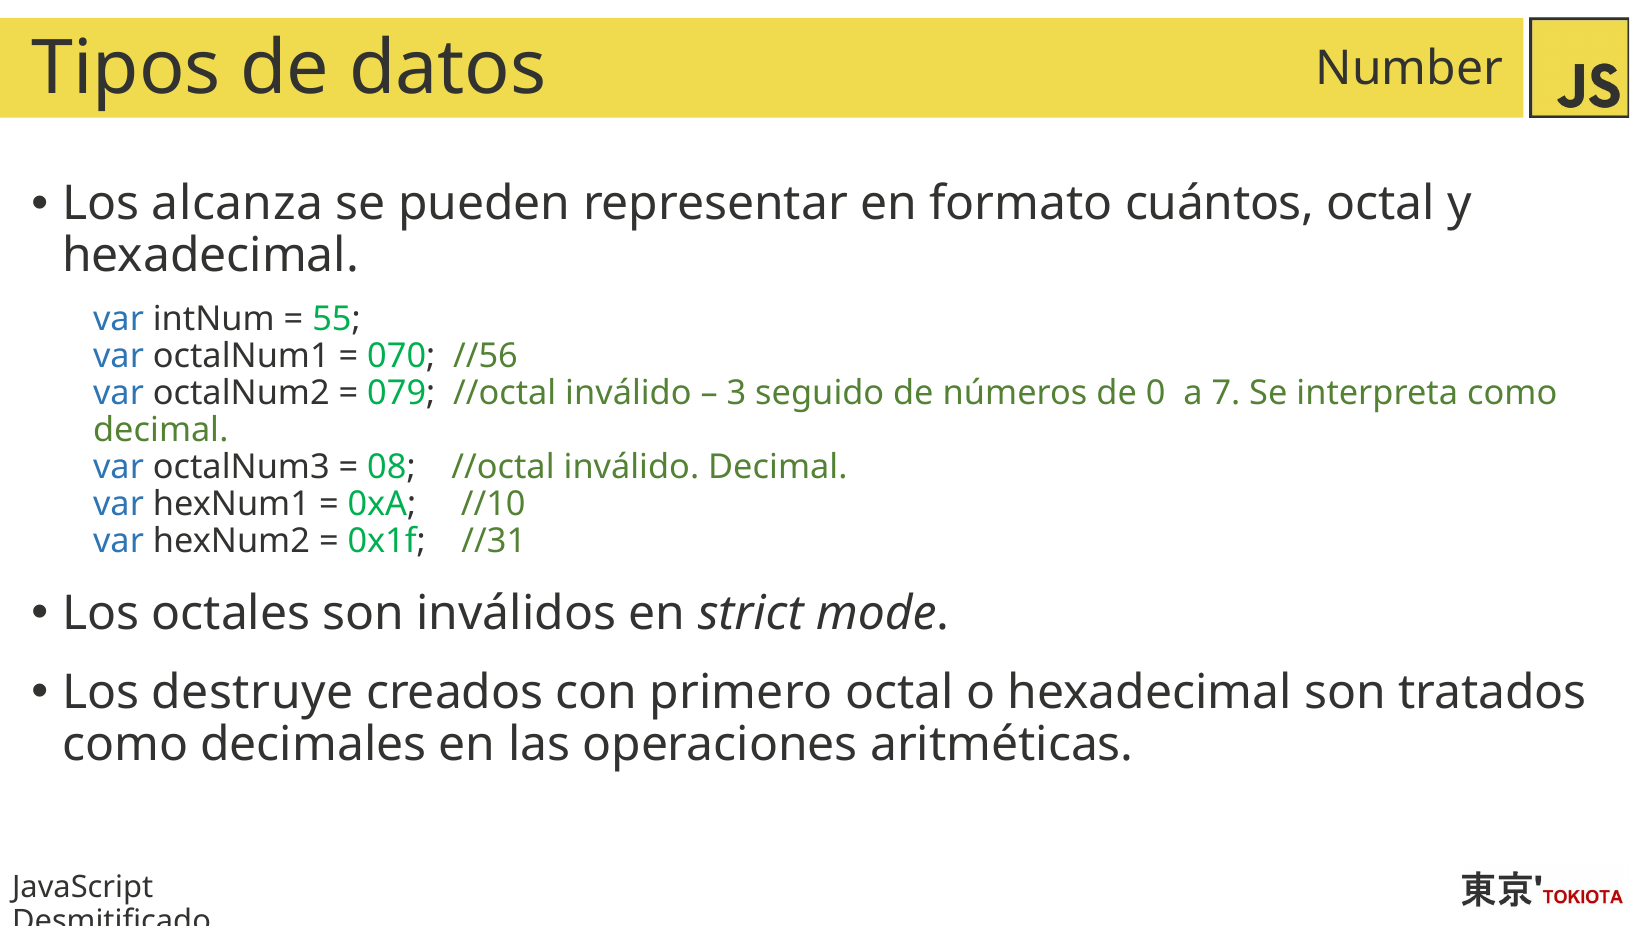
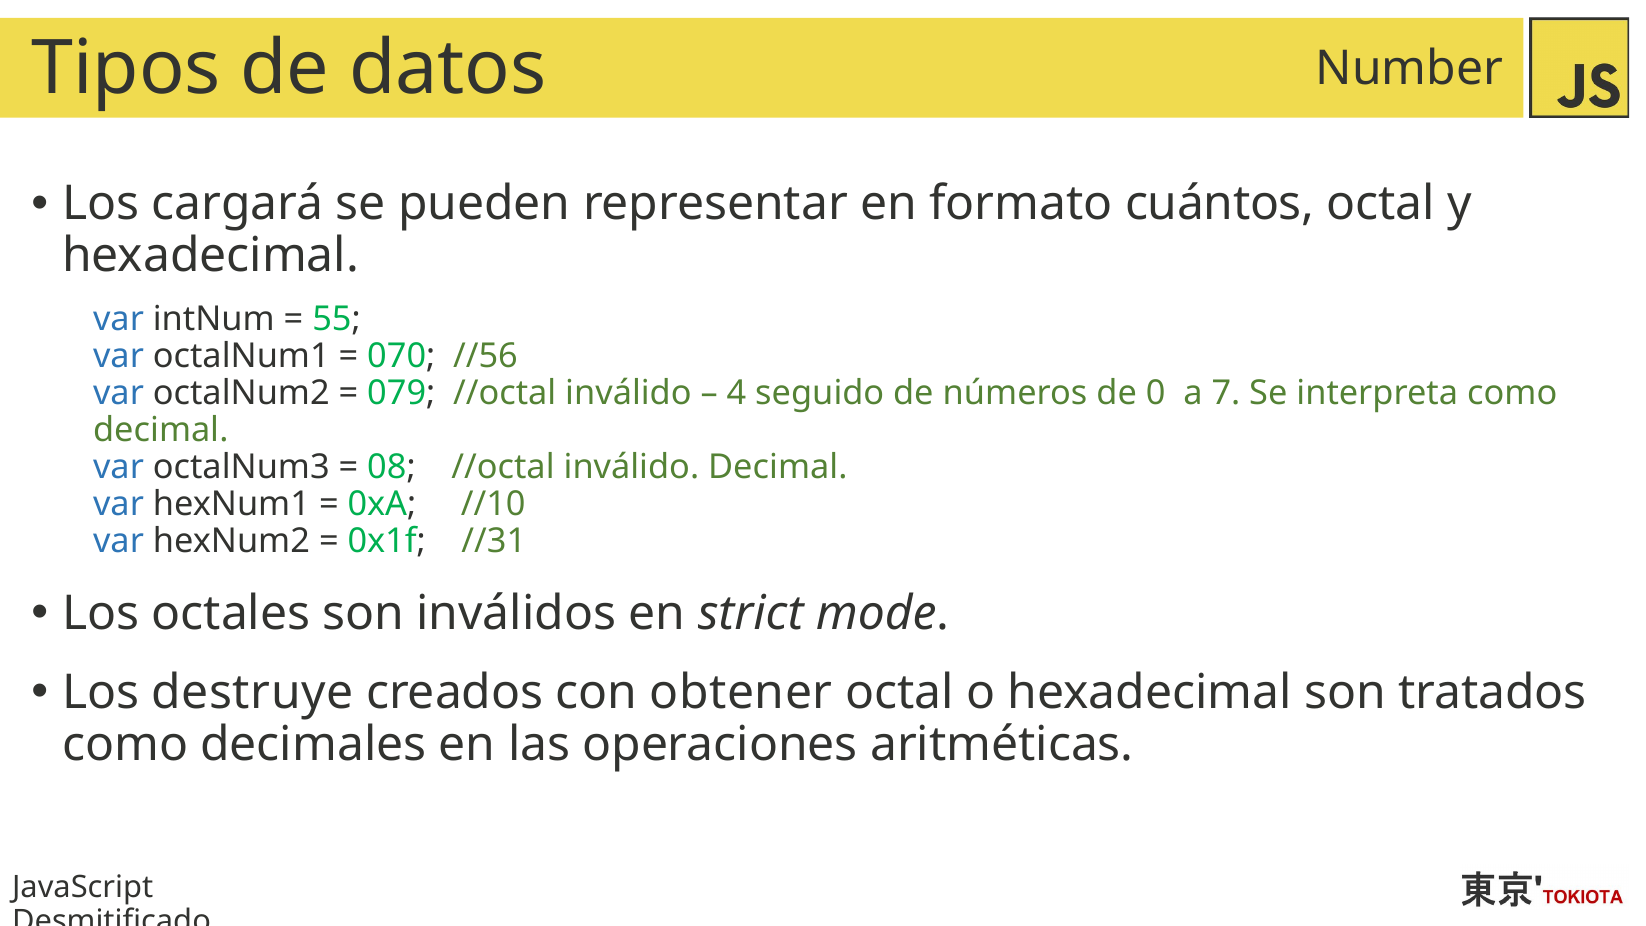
alcanza: alcanza -> cargará
3: 3 -> 4
primero: primero -> obtener
